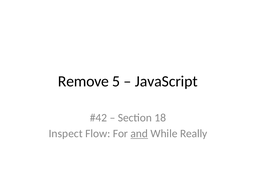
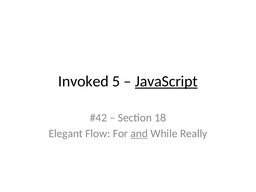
Remove: Remove -> Invoked
JavaScript underline: none -> present
Inspect: Inspect -> Elegant
